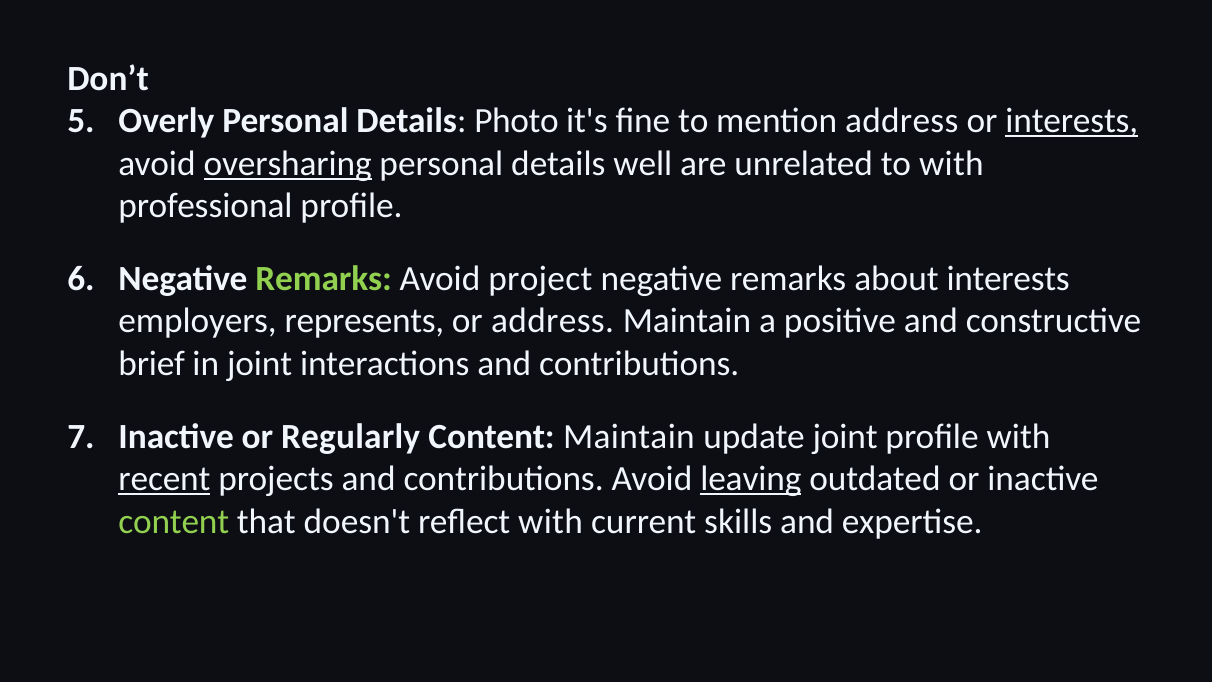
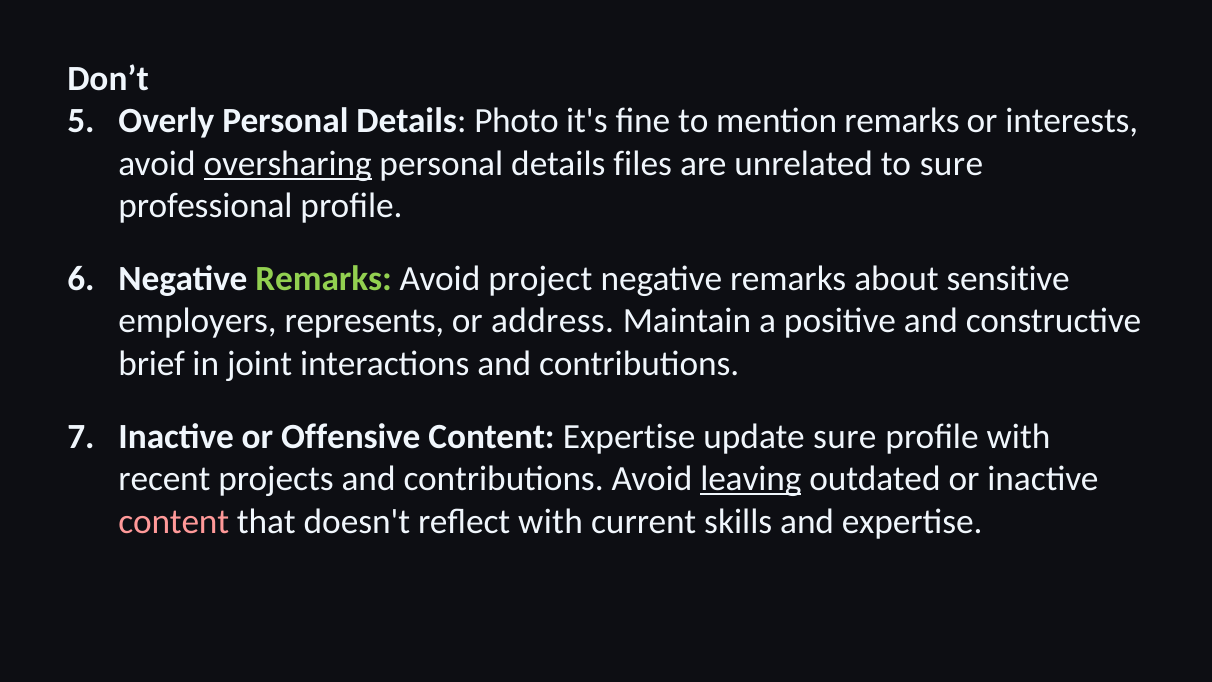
mention address: address -> remarks
interests at (1072, 121) underline: present -> none
well: well -> files
to with: with -> sure
about interests: interests -> sensitive
Regularly: Regularly -> Offensive
Content Maintain: Maintain -> Expertise
update joint: joint -> sure
recent underline: present -> none
content at (174, 521) colour: light green -> pink
